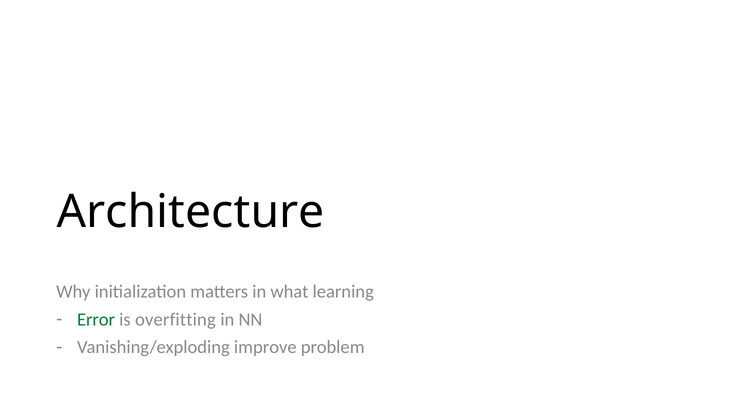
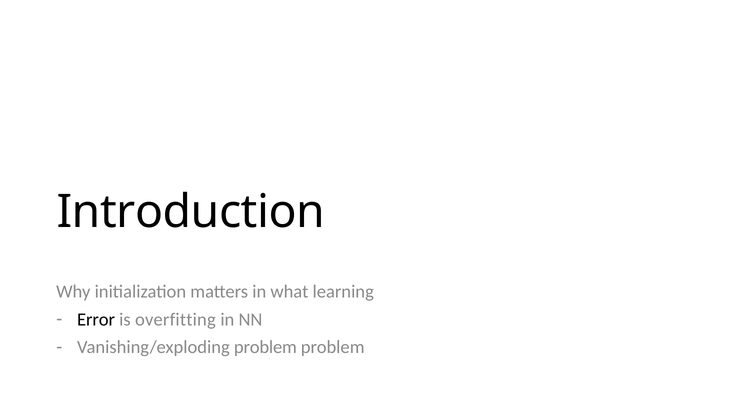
Architecture: Architecture -> Introduction
Error colour: green -> black
Vanishing/exploding improve: improve -> problem
